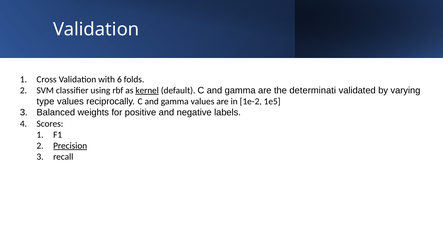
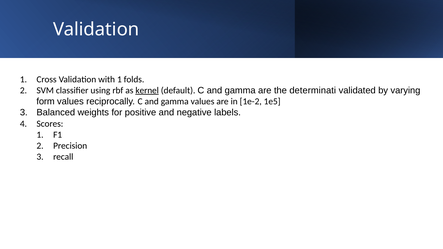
with 6: 6 -> 1
type: type -> form
Precision underline: present -> none
